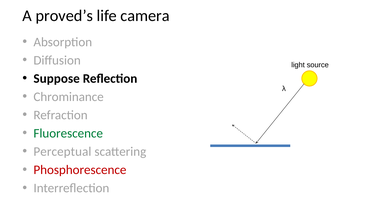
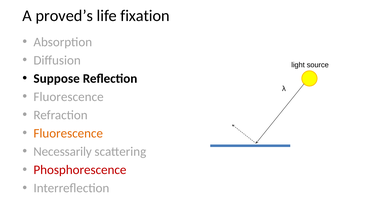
camera: camera -> fixation
Chrominance at (69, 97): Chrominance -> Fluorescence
Fluorescence at (68, 133) colour: green -> orange
Perceptual: Perceptual -> Necessarily
